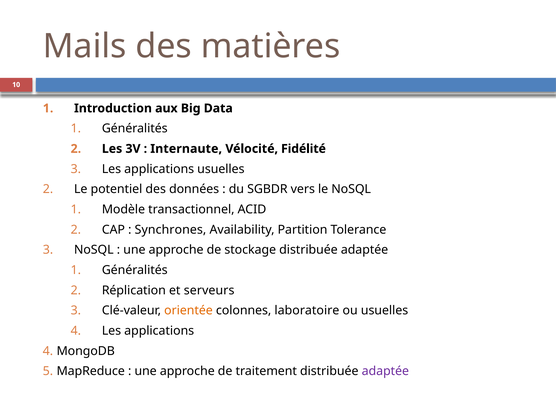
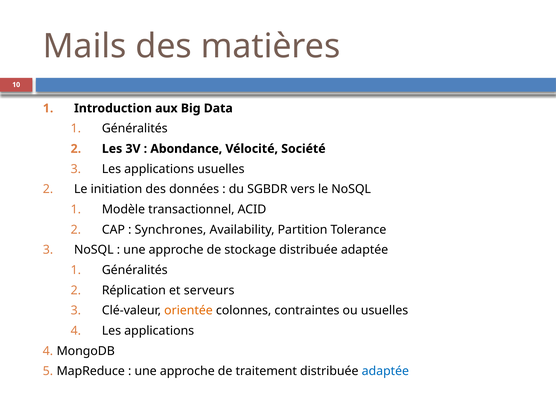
Internaute: Internaute -> Abondance
Fidélité: Fidélité -> Société
potentiel: potentiel -> initiation
laboratoire: laboratoire -> contraintes
adaptée at (385, 371) colour: purple -> blue
